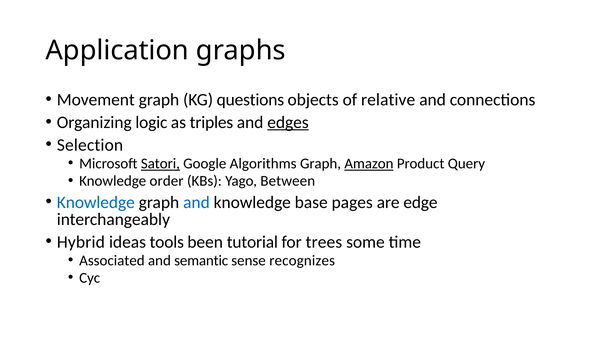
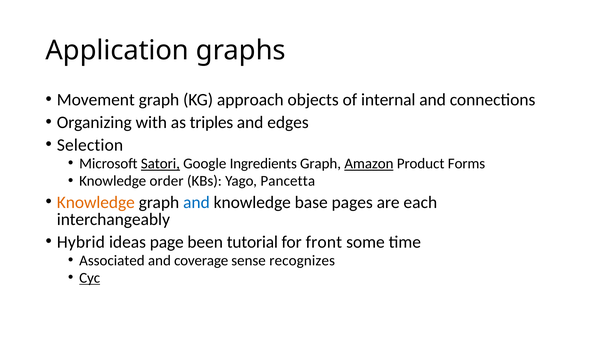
questions: questions -> approach
relative: relative -> internal
logic: logic -> with
edges underline: present -> none
Algorithms: Algorithms -> Ingredients
Query: Query -> Forms
Between: Between -> Pancetta
Knowledge at (96, 202) colour: blue -> orange
edge: edge -> each
tools: tools -> page
trees: trees -> front
semantic: semantic -> coverage
Cyc underline: none -> present
